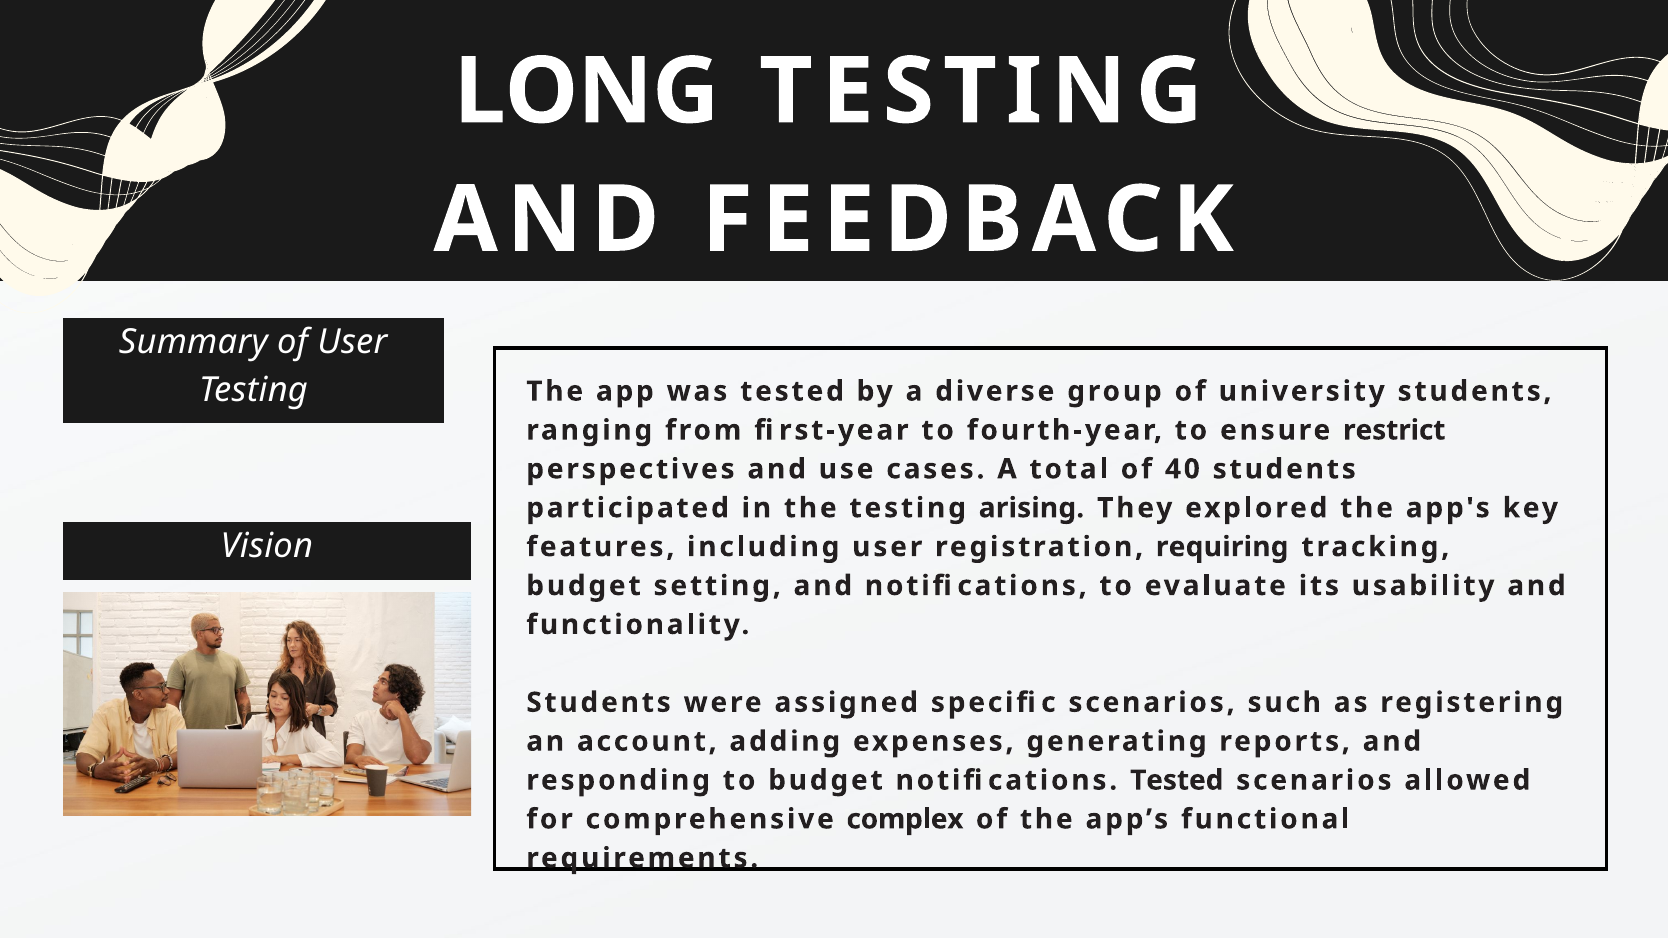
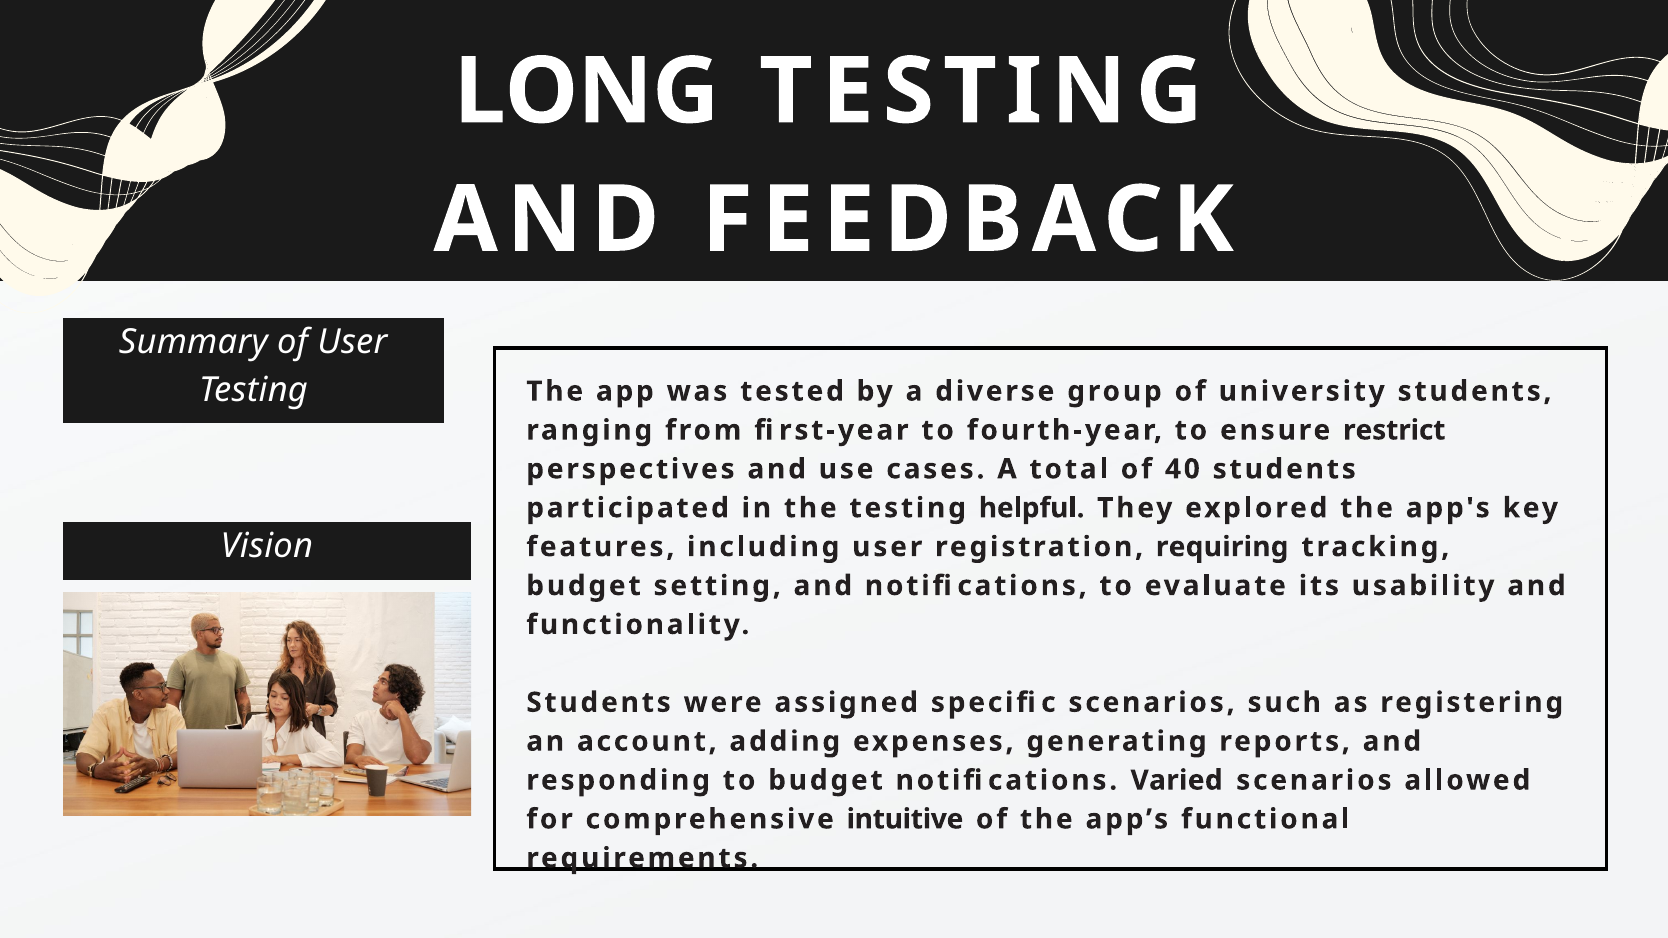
arising: arising -> helpful
notifications Tested: Tested -> Varied
complex: complex -> intuitive
